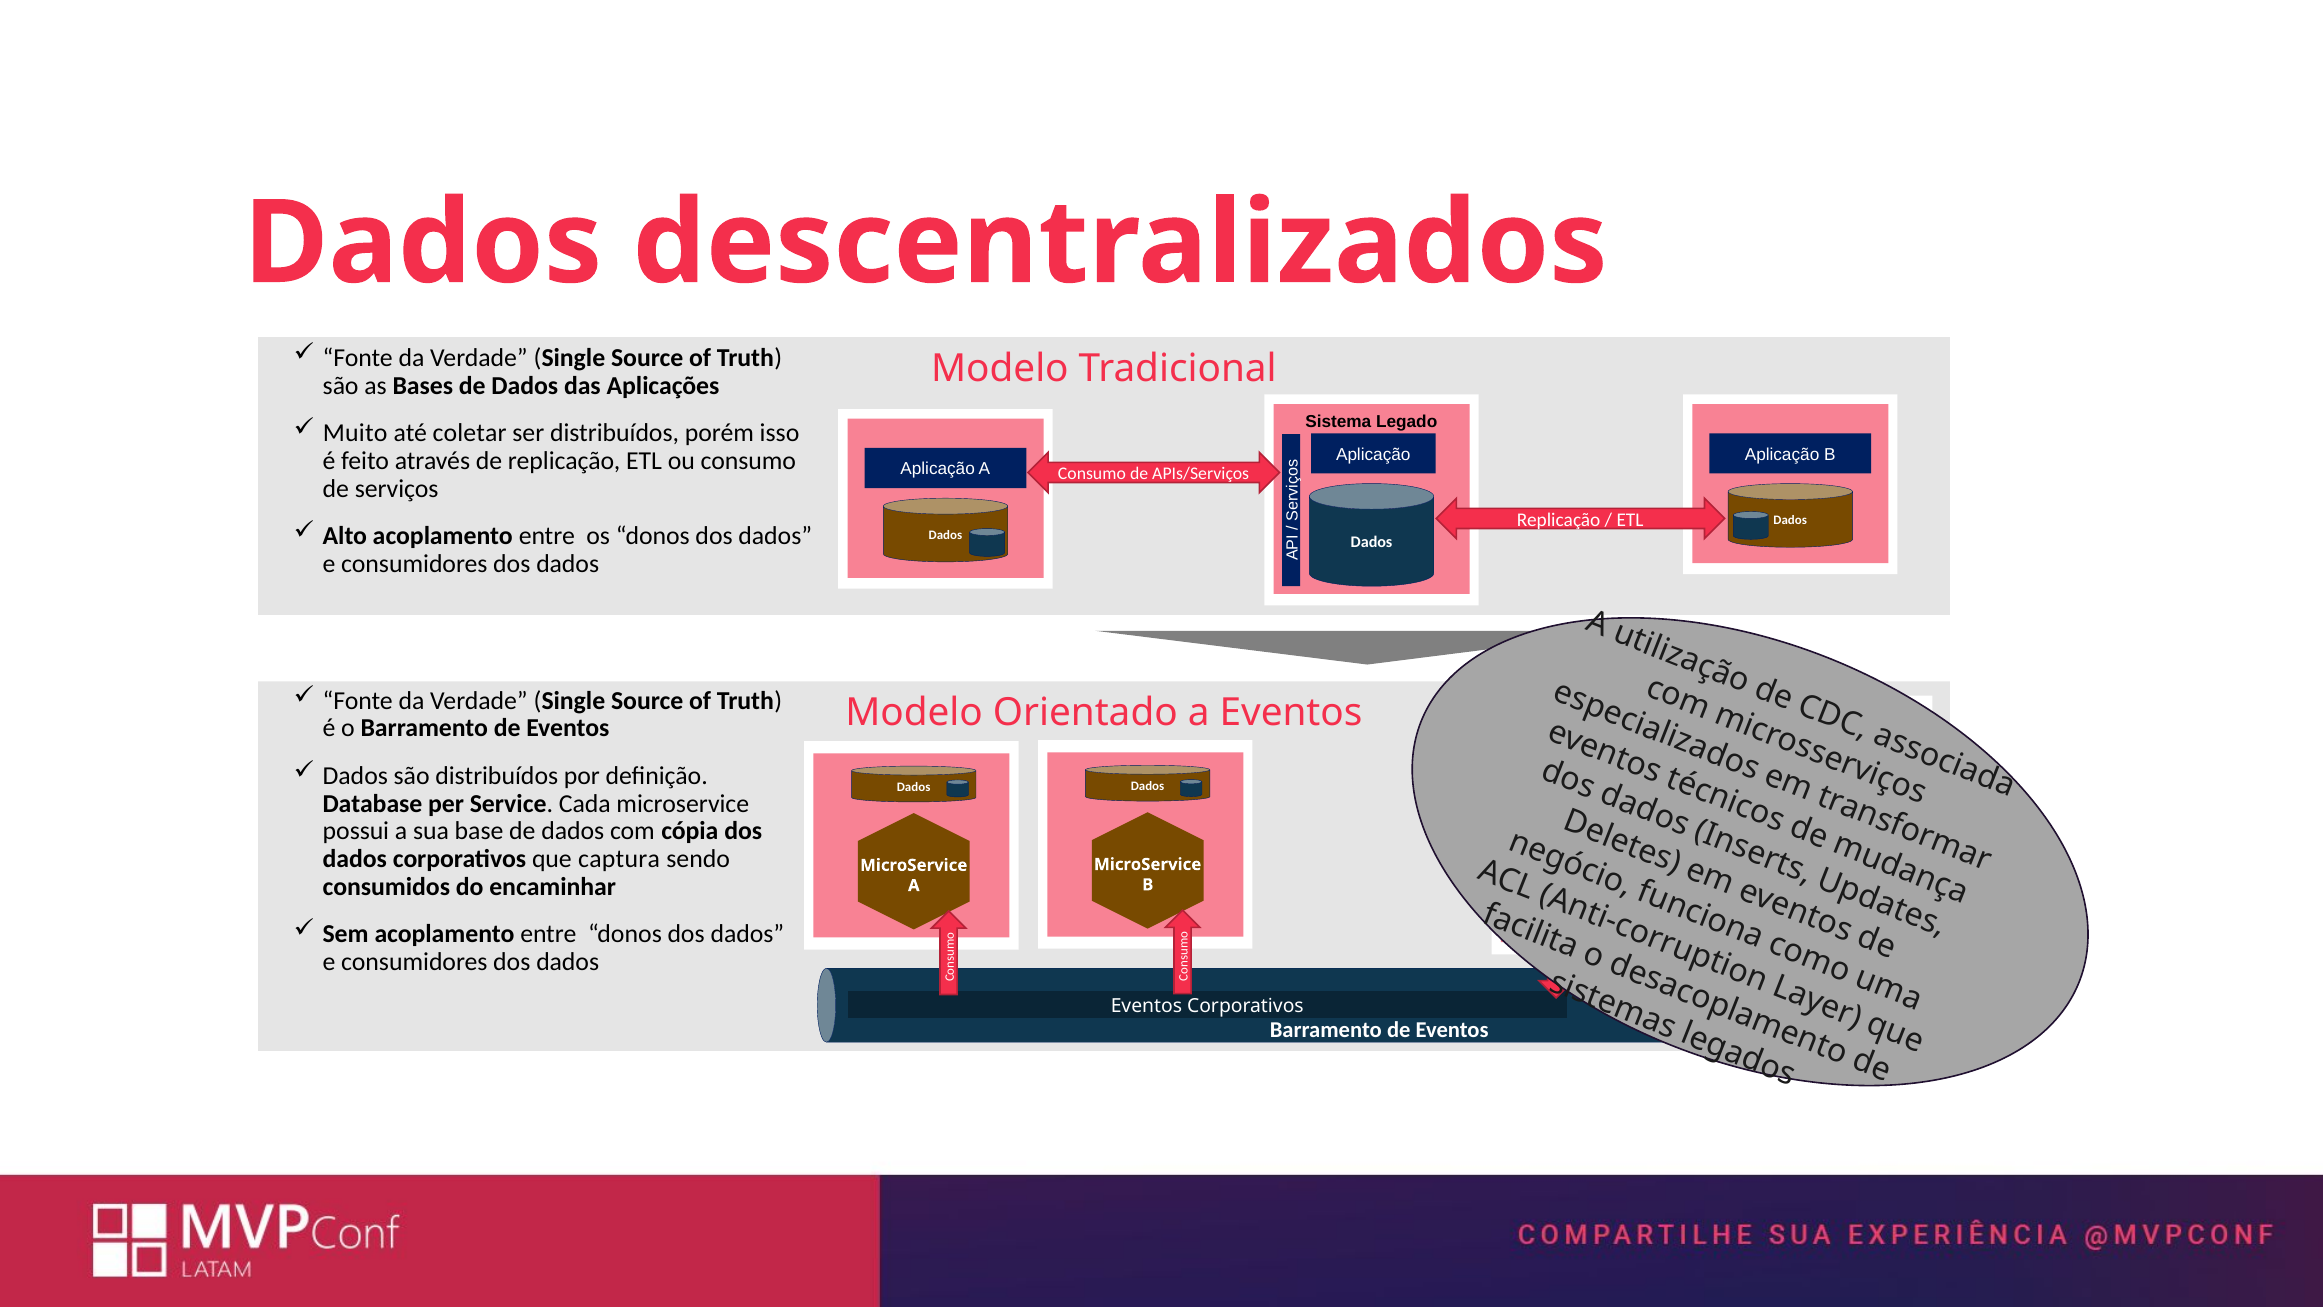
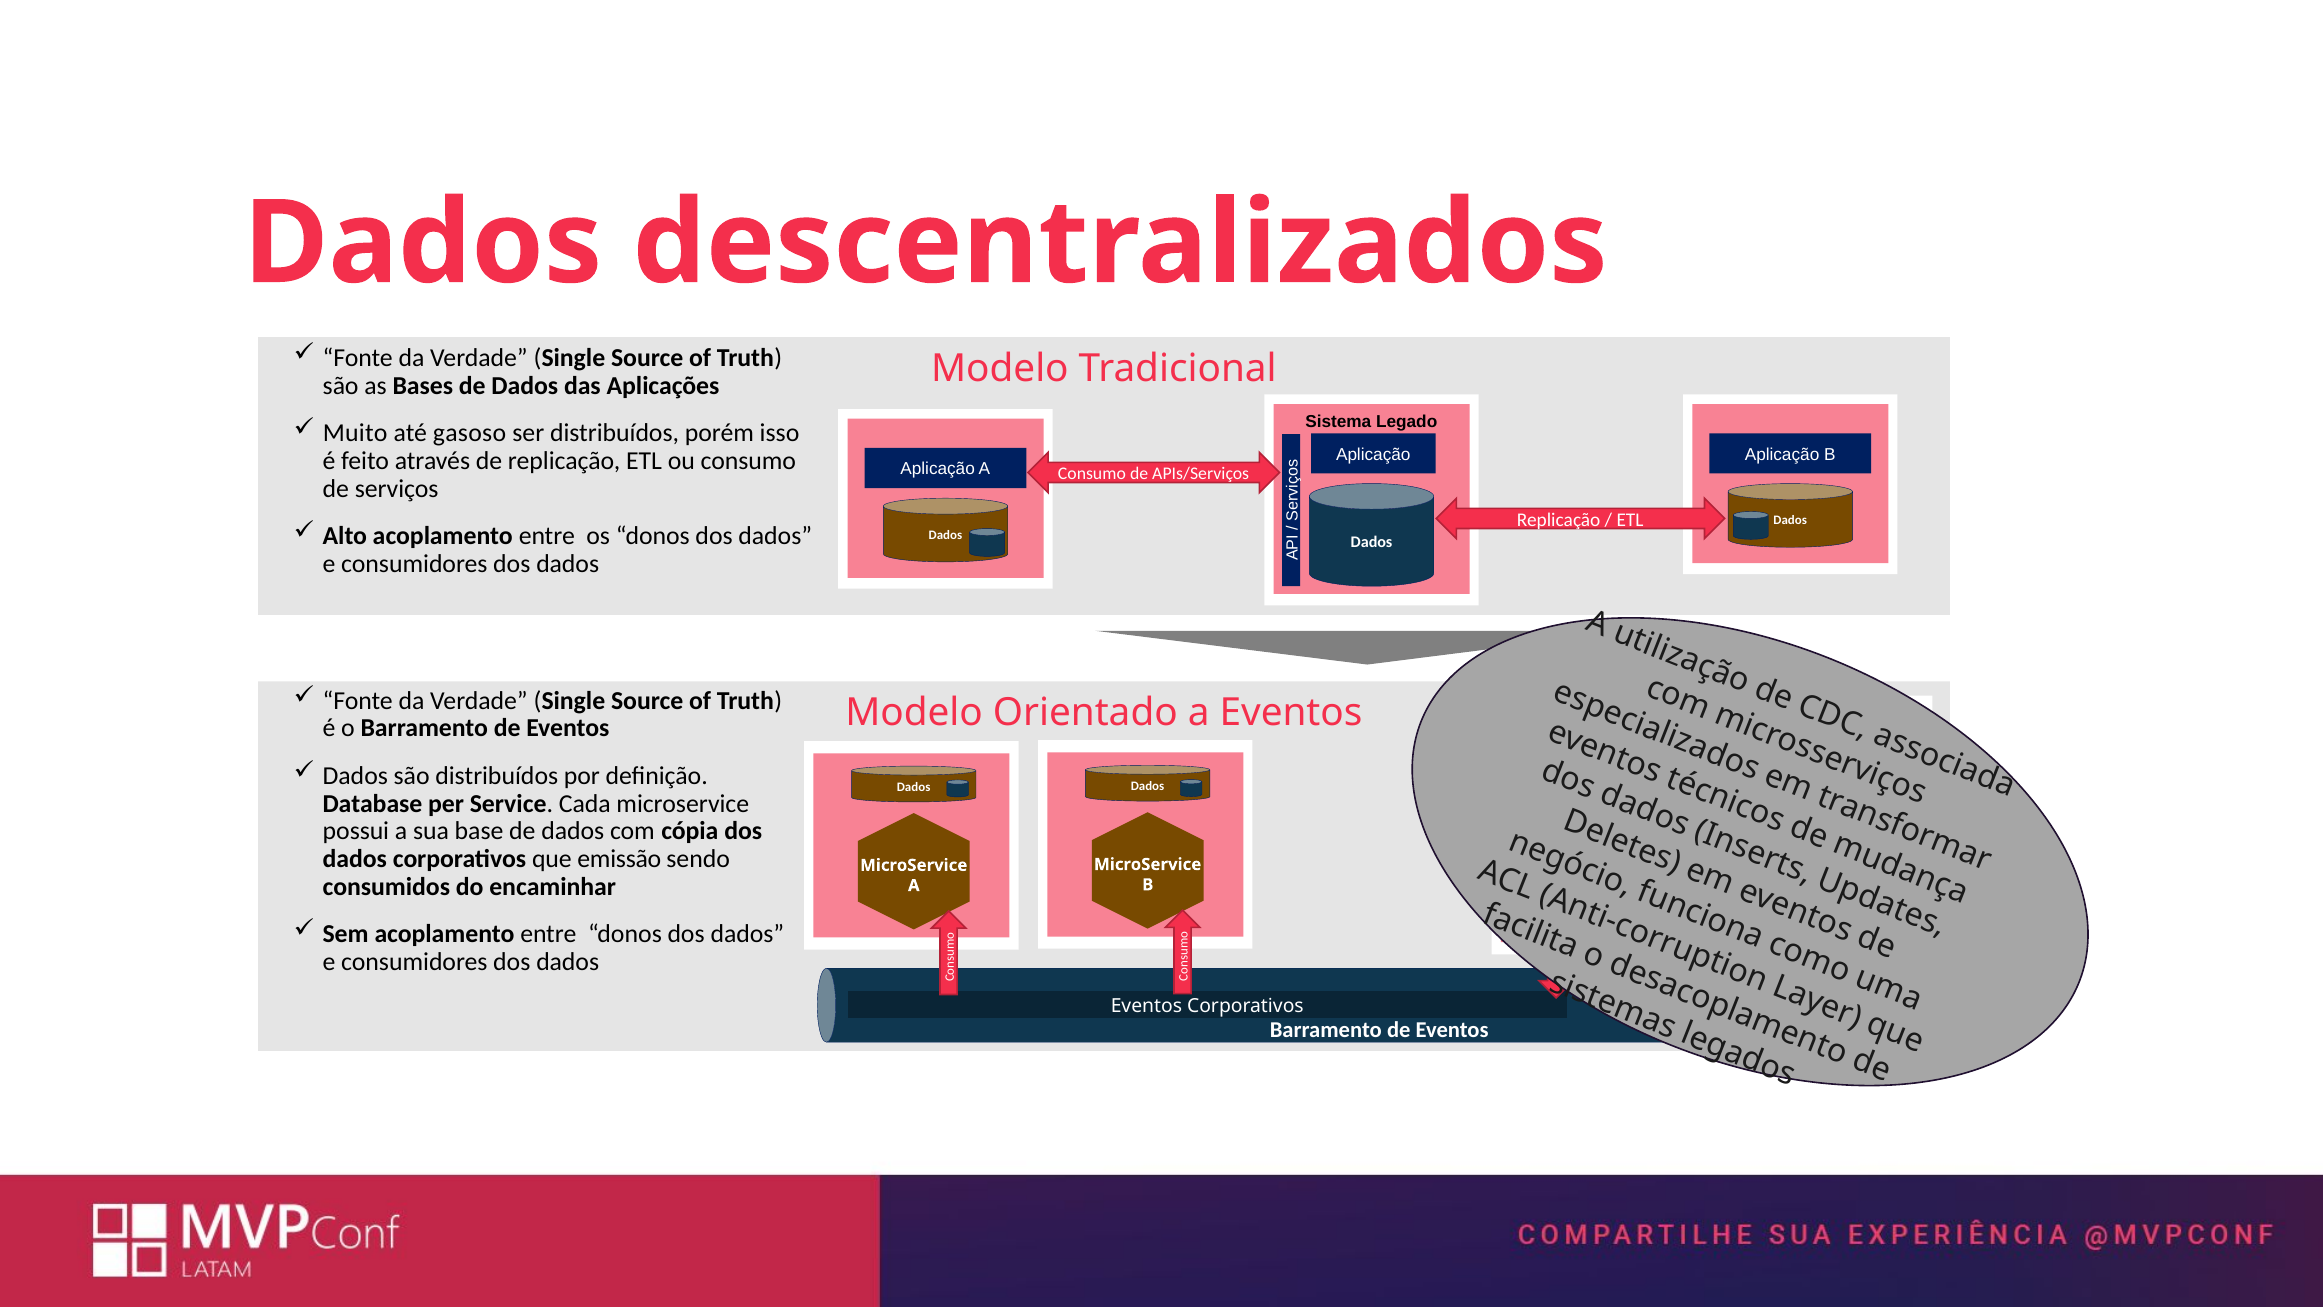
coletar: coletar -> gasoso
captura: captura -> emissão
